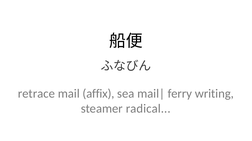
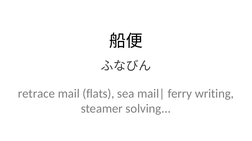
affix: affix -> flats
radical: radical -> solving
